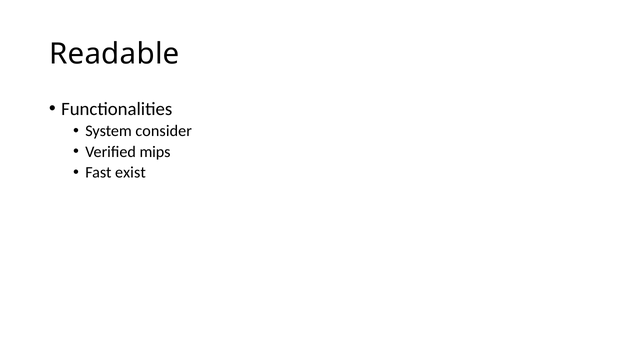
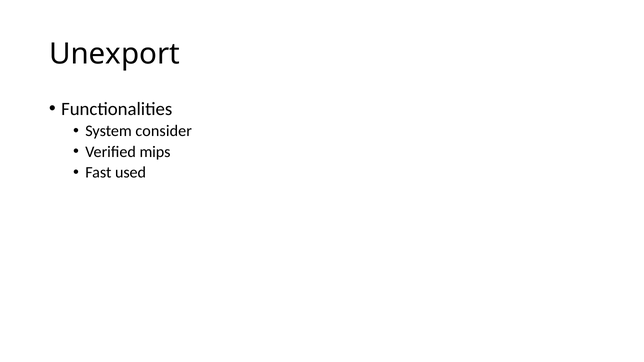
Readable: Readable -> Unexport
exist: exist -> used
